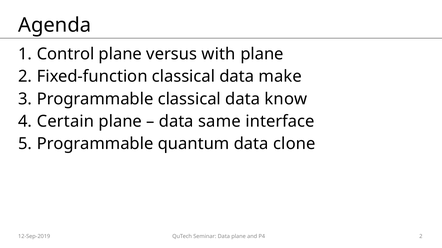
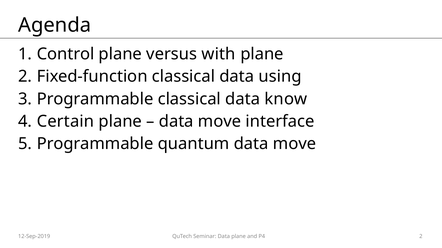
make: make -> using
same at (220, 122): same -> move
quantum data clone: clone -> move
